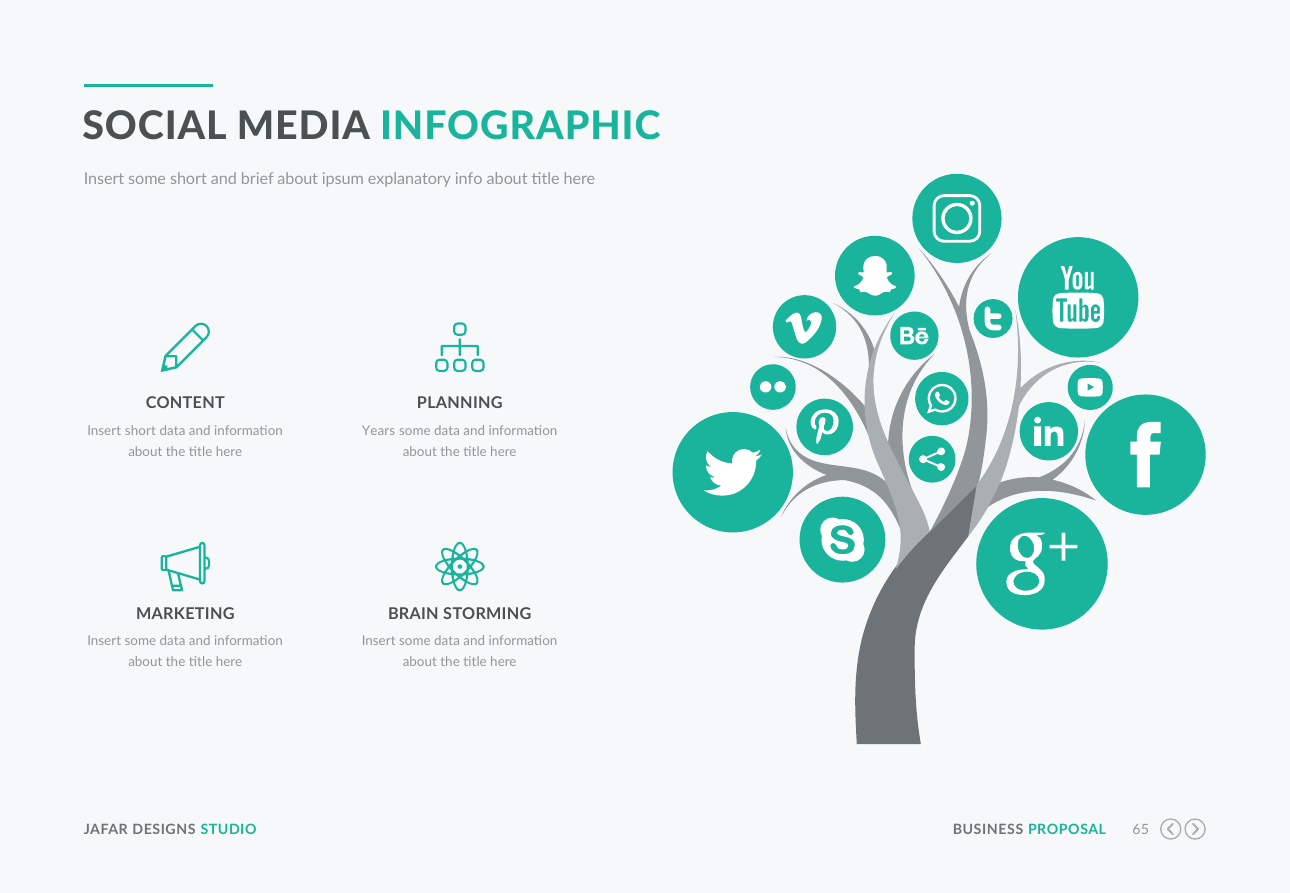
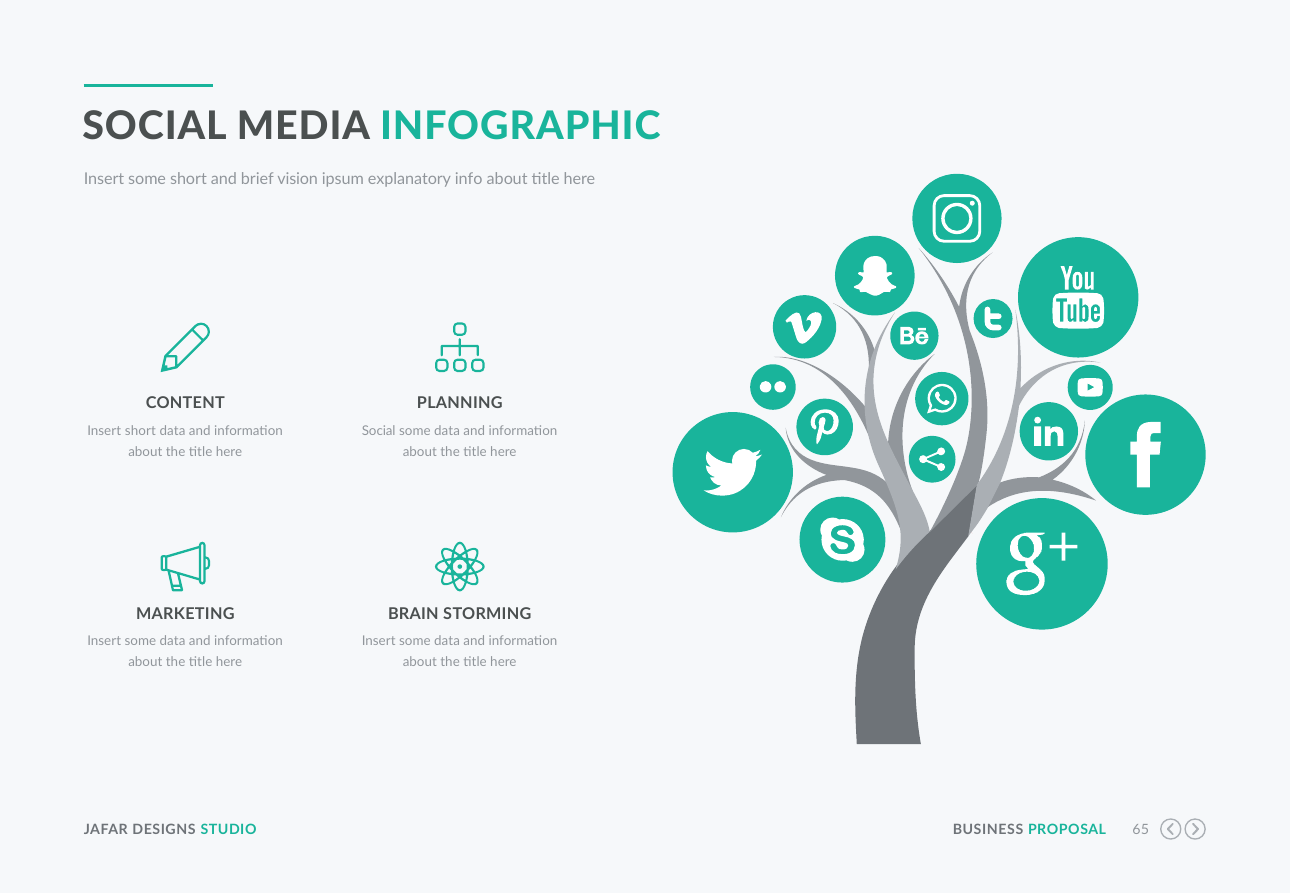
brief about: about -> vision
Years at (379, 431): Years -> Social
